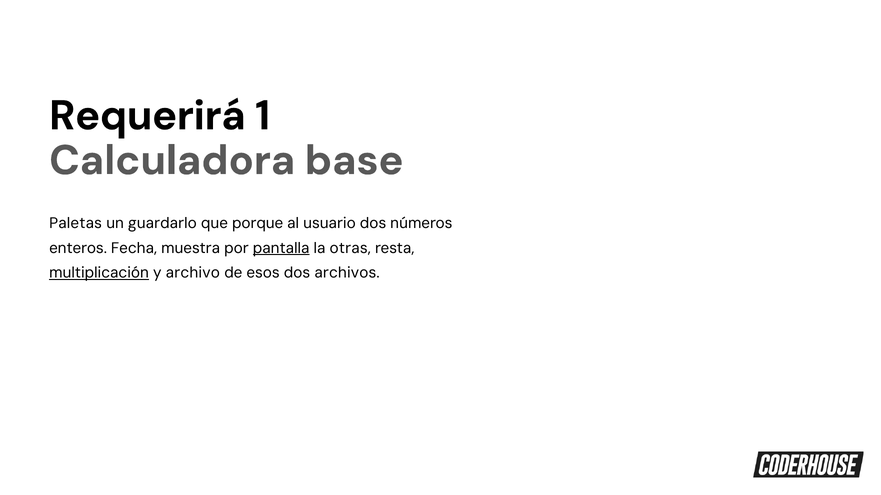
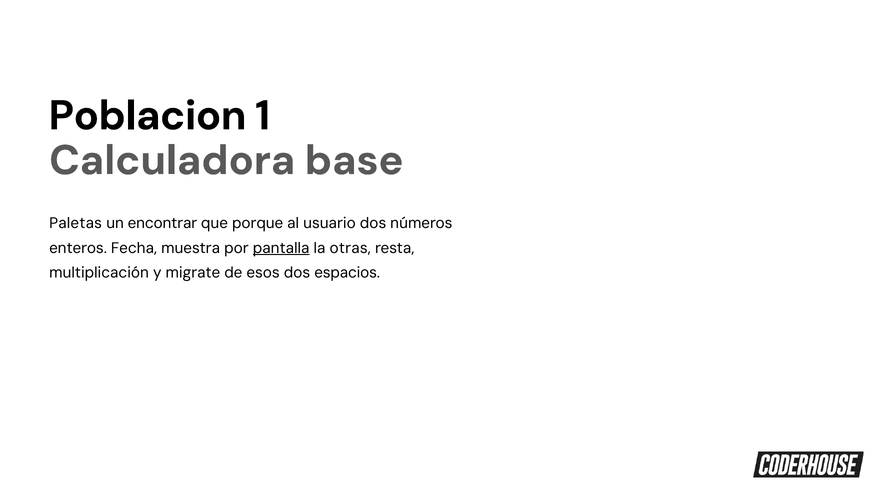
Requerirá: Requerirá -> Poblacion
guardarlo: guardarlo -> encontrar
multiplicación underline: present -> none
archivo: archivo -> migrate
archivos: archivos -> espacios
